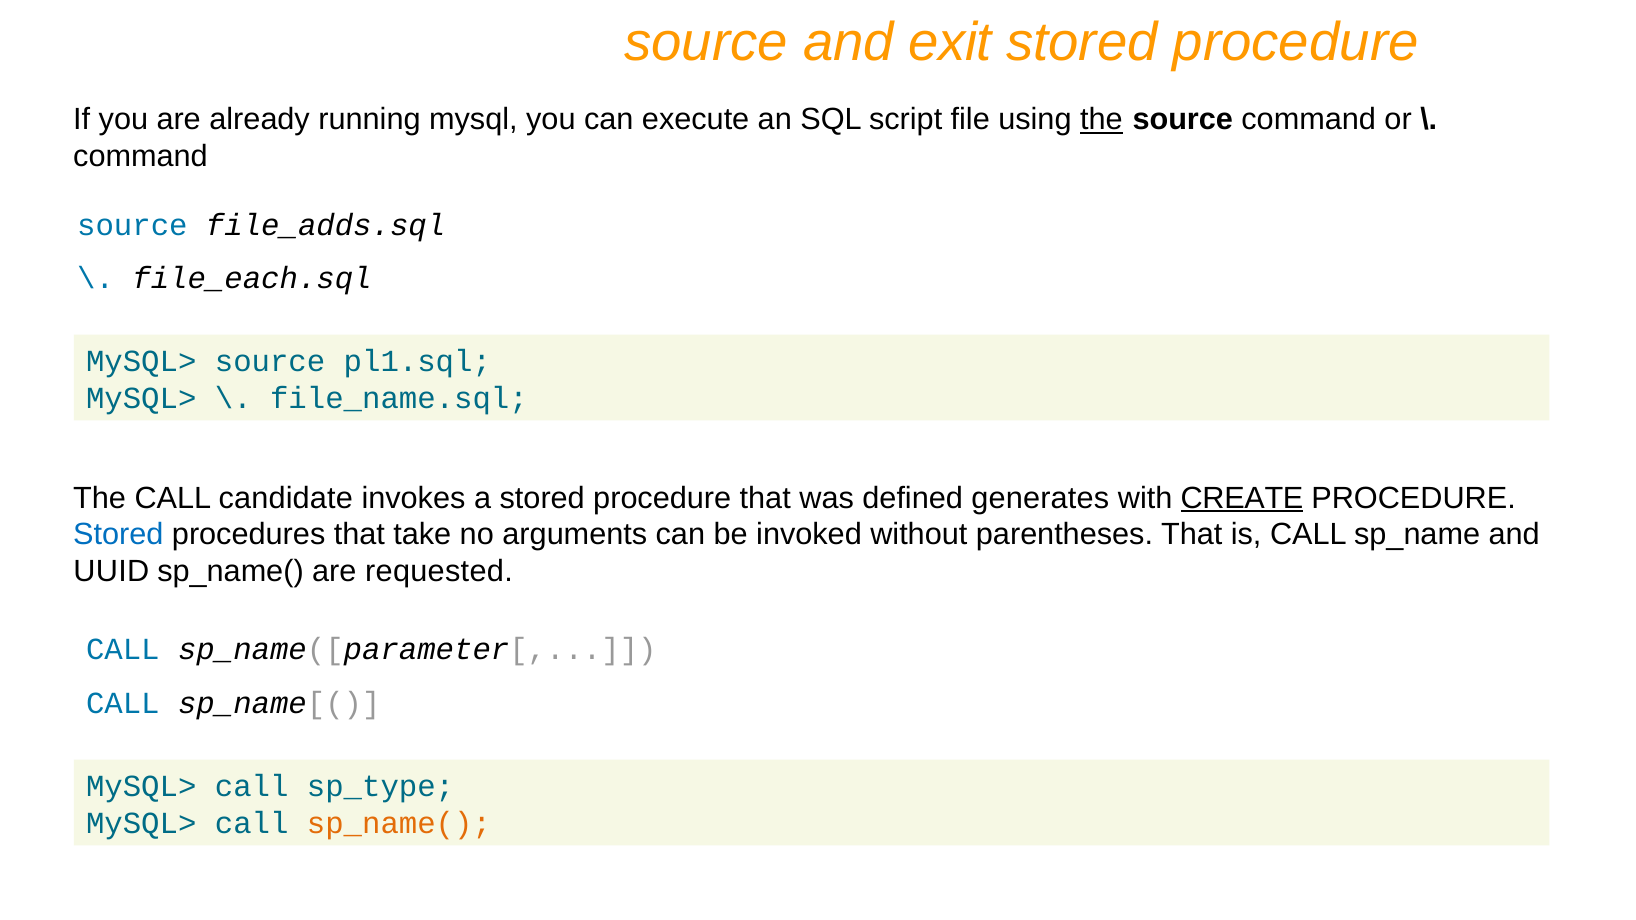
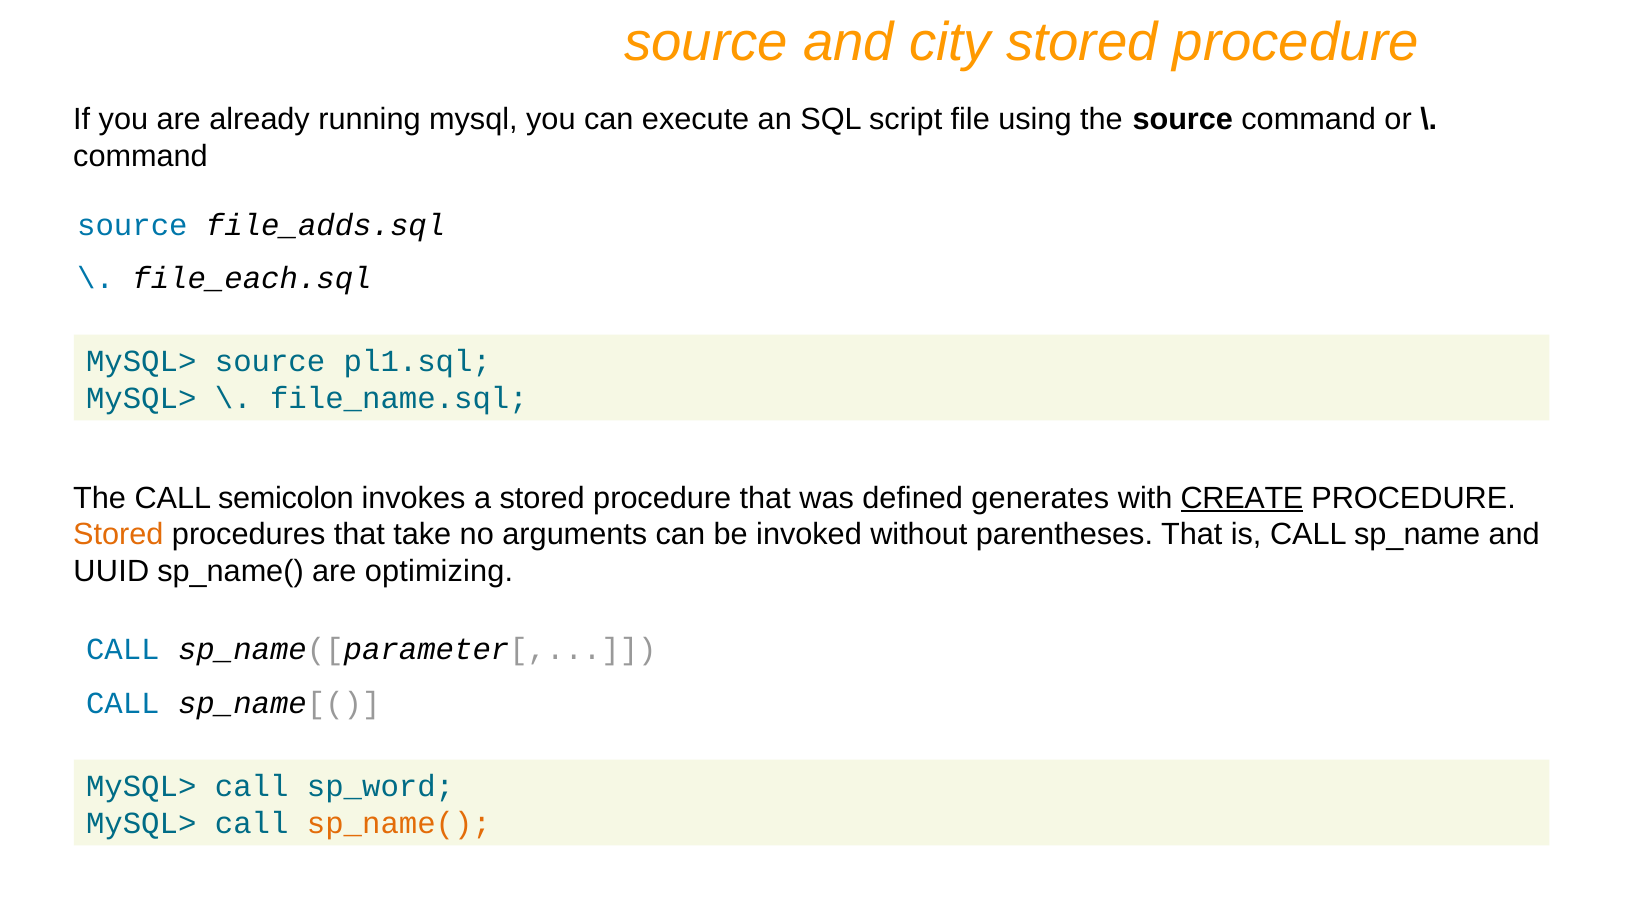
exit: exit -> city
the at (1101, 119) underline: present -> none
candidate: candidate -> semicolon
Stored at (118, 535) colour: blue -> orange
requested: requested -> optimizing
sp_type: sp_type -> sp_word
